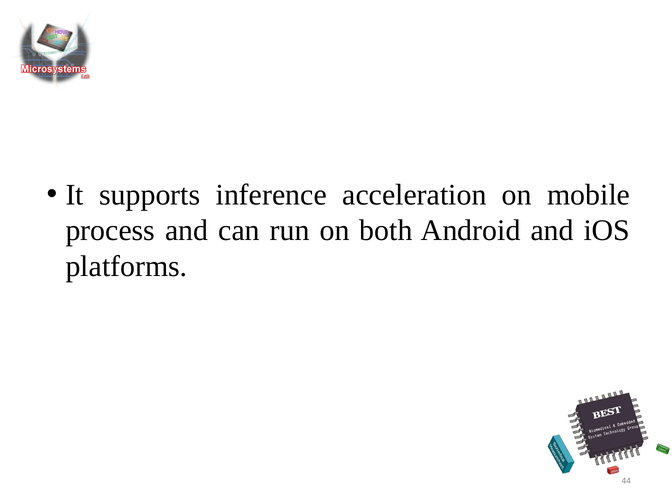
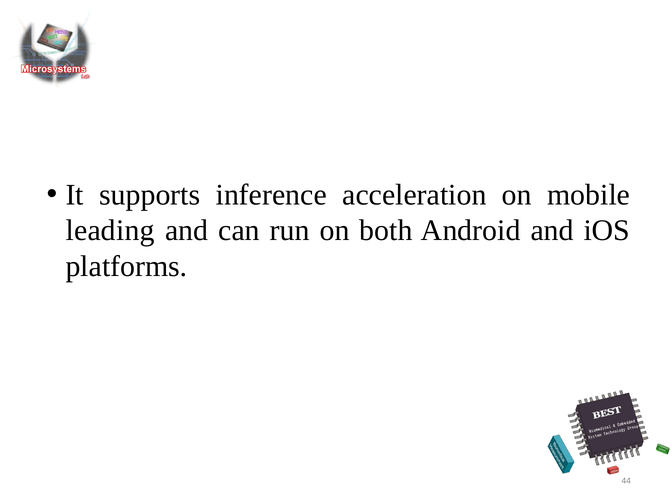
process: process -> leading
